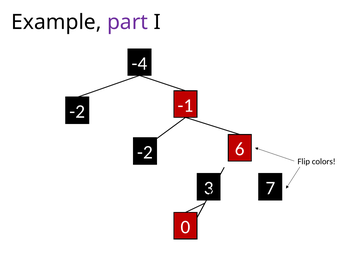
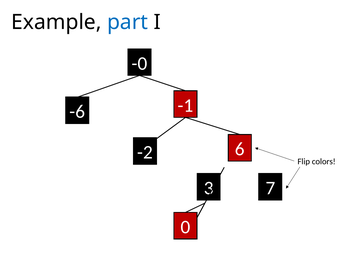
part colour: purple -> blue
-4: -4 -> -0
-2 at (77, 112): -2 -> -6
